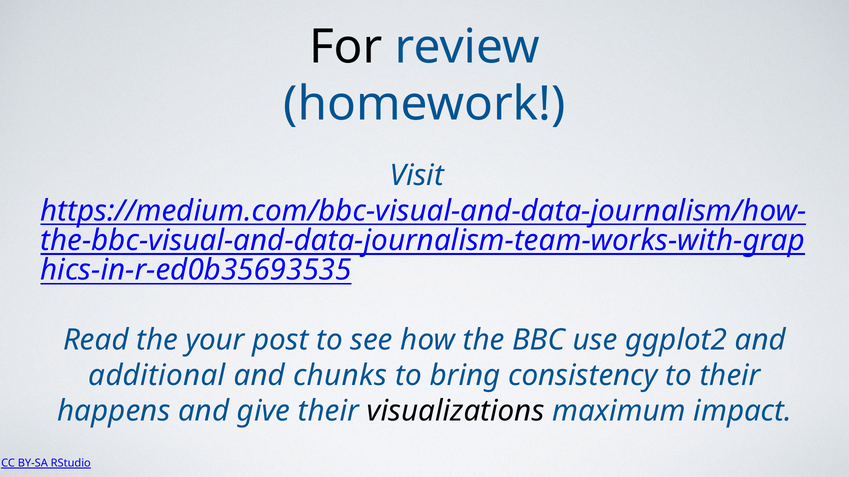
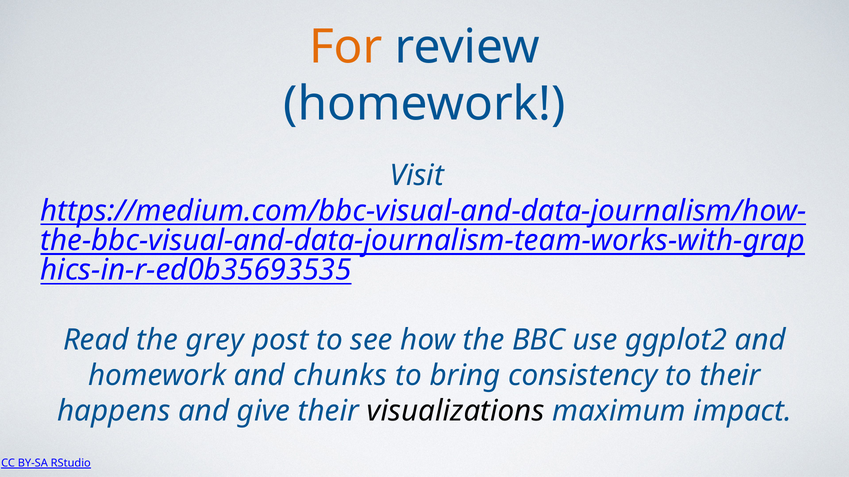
For colour: black -> orange
your: your -> grey
additional at (157, 376): additional -> homework
